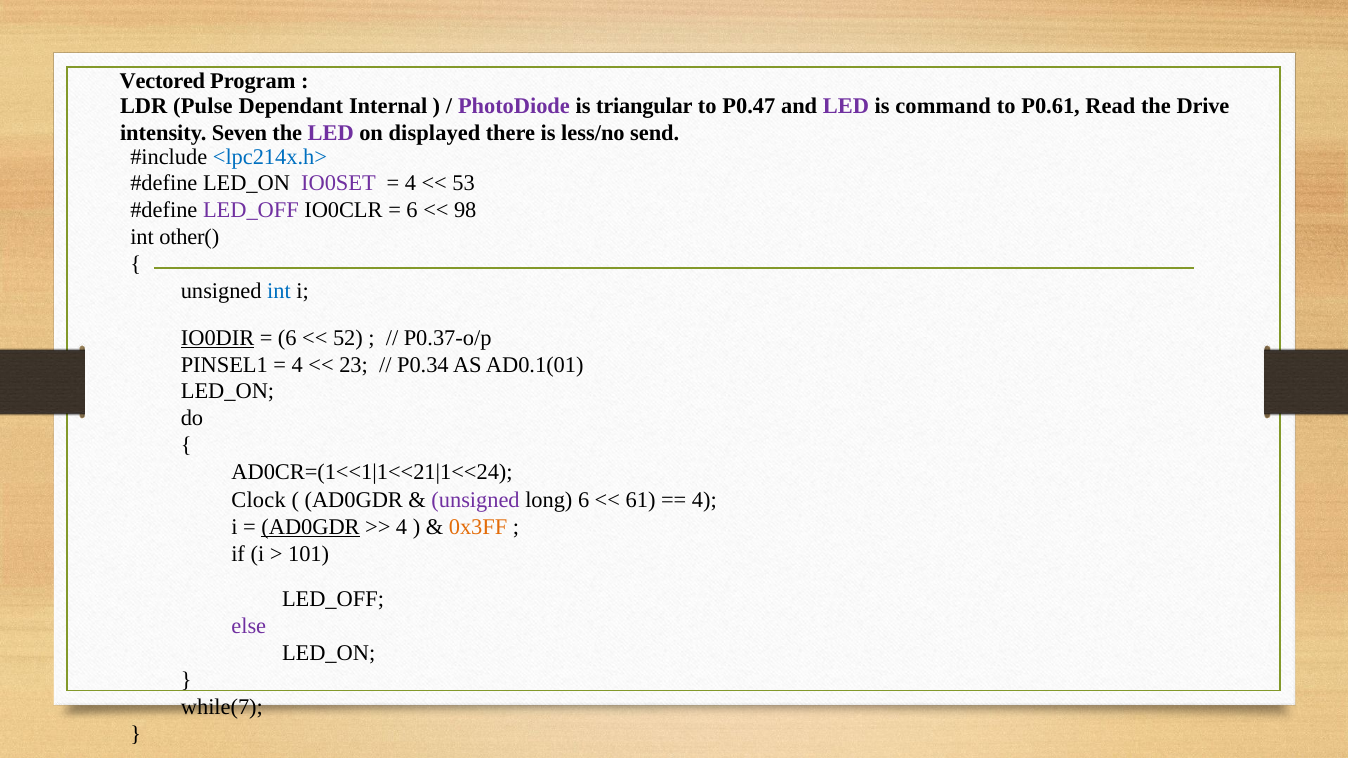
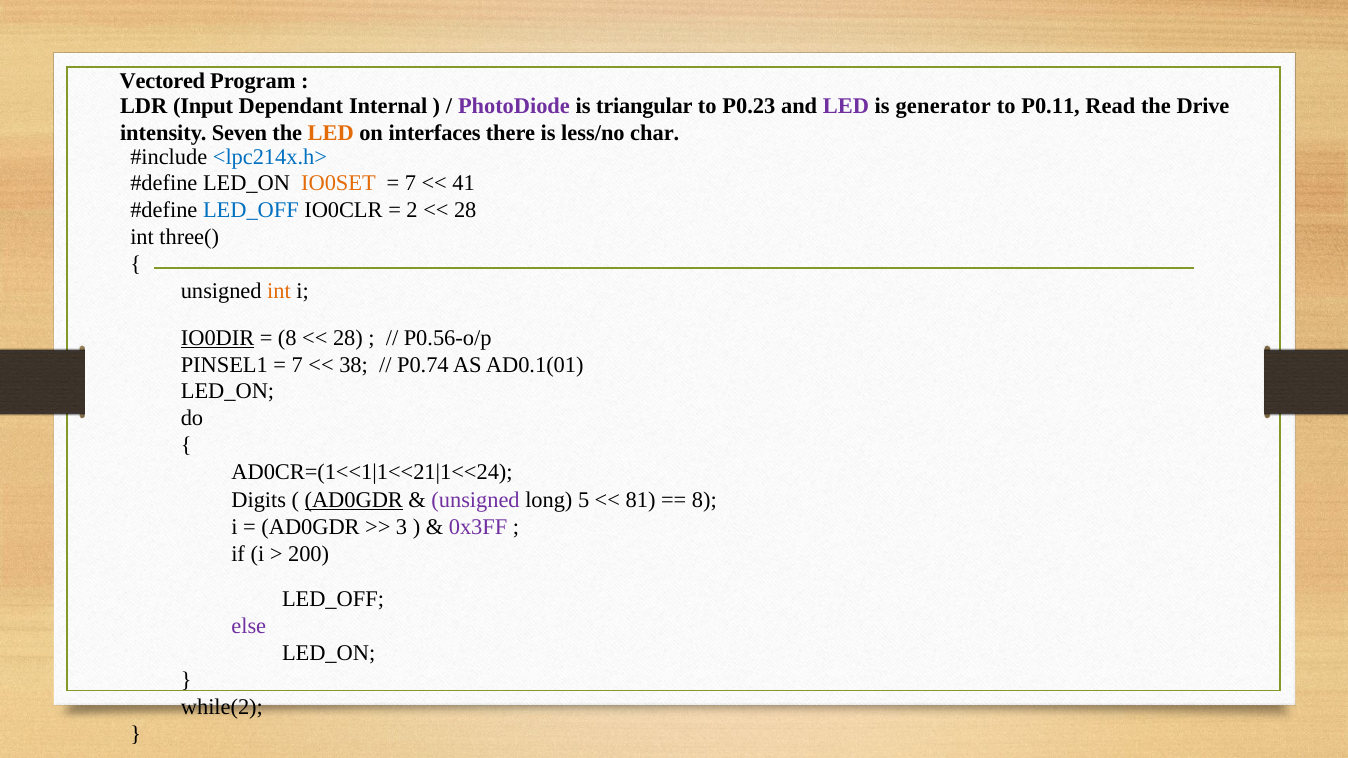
Pulse: Pulse -> Input
P0.47: P0.47 -> P0.23
command: command -> generator
P0.61: P0.61 -> P0.11
LED at (331, 133) colour: purple -> orange
displayed: displayed -> interfaces
send: send -> char
IO0SET colour: purple -> orange
4 at (410, 184): 4 -> 7
53: 53 -> 41
LED_OFF at (251, 211) colour: purple -> blue
6 at (412, 211): 6 -> 2
98 at (465, 211): 98 -> 28
other(: other( -> three(
int at (279, 291) colour: blue -> orange
6 at (287, 338): 6 -> 8
52 at (348, 338): 52 -> 28
P0.37-o/p: P0.37-o/p -> P0.56-o/p
4 at (297, 365): 4 -> 7
23: 23 -> 38
P0.34: P0.34 -> P0.74
Clock: Clock -> Digits
AD0GDR at (354, 500) underline: none -> present
long 6: 6 -> 5
61: 61 -> 81
4 at (704, 500): 4 -> 8
AD0GDR at (311, 527) underline: present -> none
4 at (402, 527): 4 -> 3
0x3FF colour: orange -> purple
101: 101 -> 200
while(7: while(7 -> while(2
